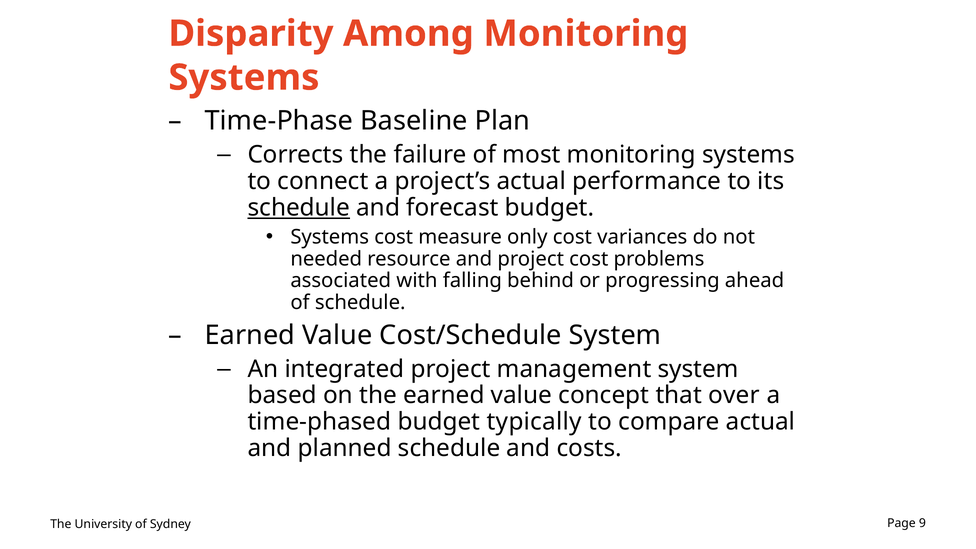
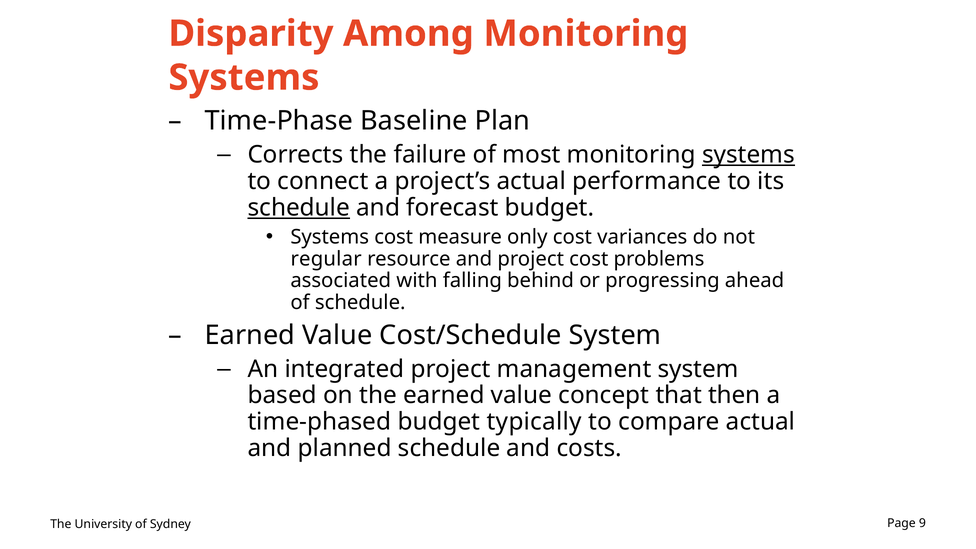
systems at (748, 155) underline: none -> present
needed: needed -> regular
over: over -> then
